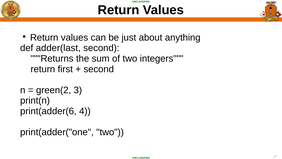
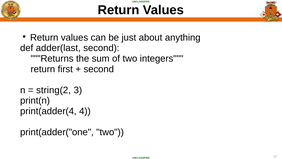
green(2: green(2 -> string(2
print(adder(6: print(adder(6 -> print(adder(4
